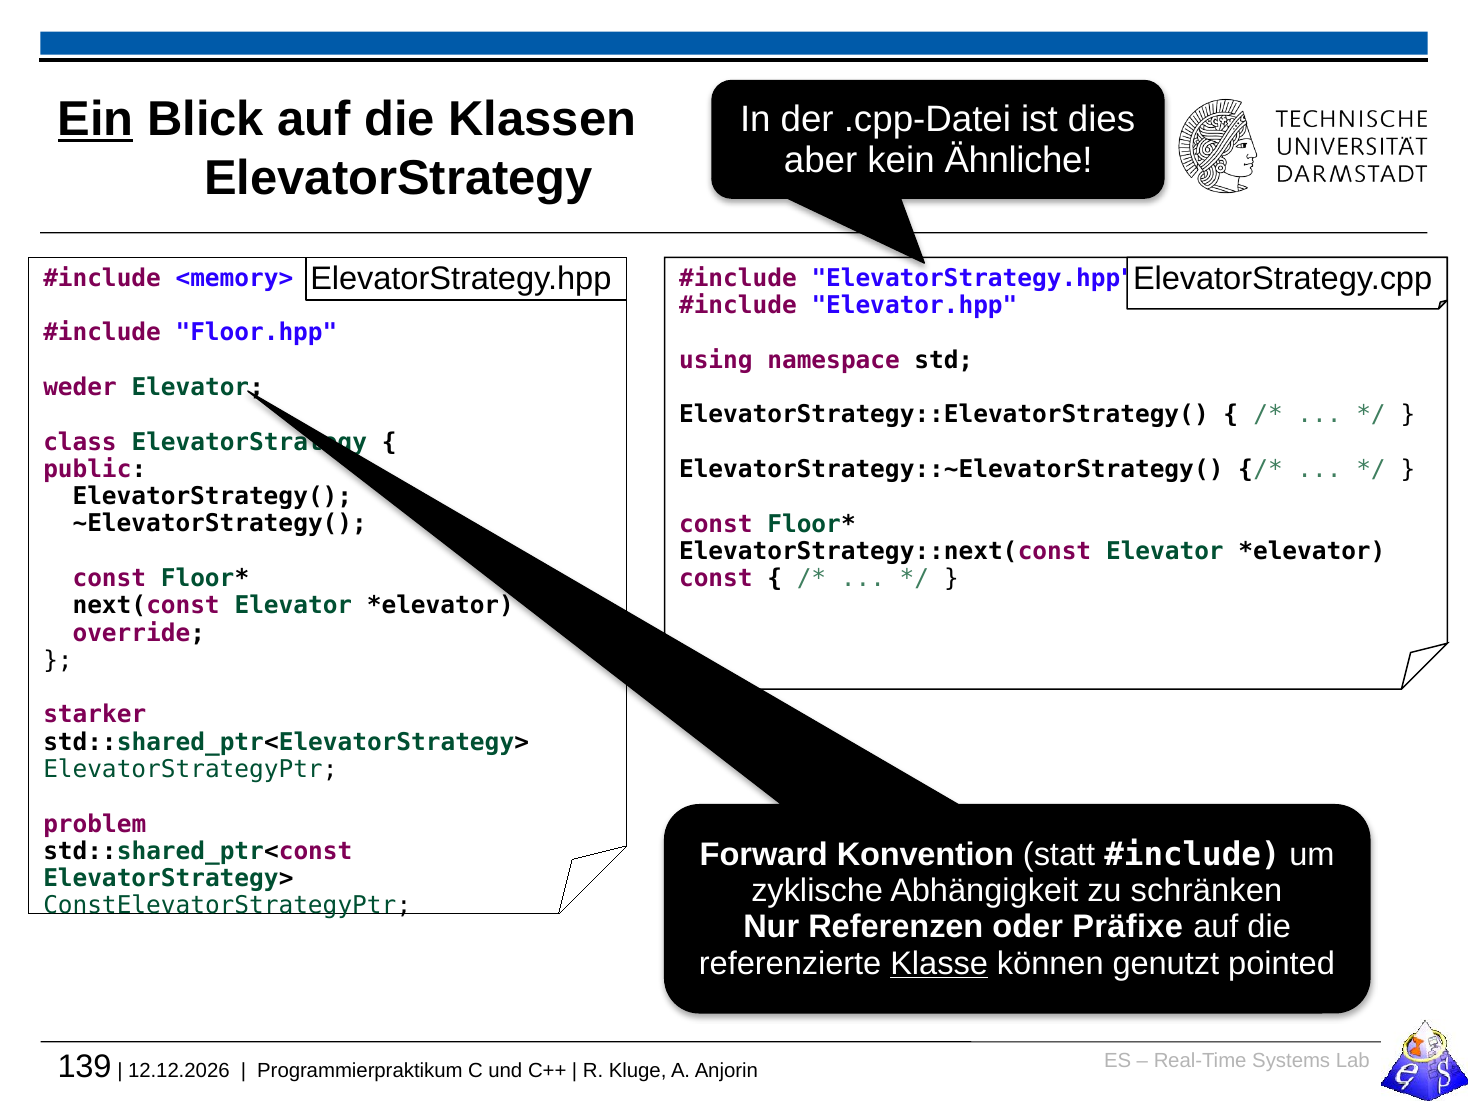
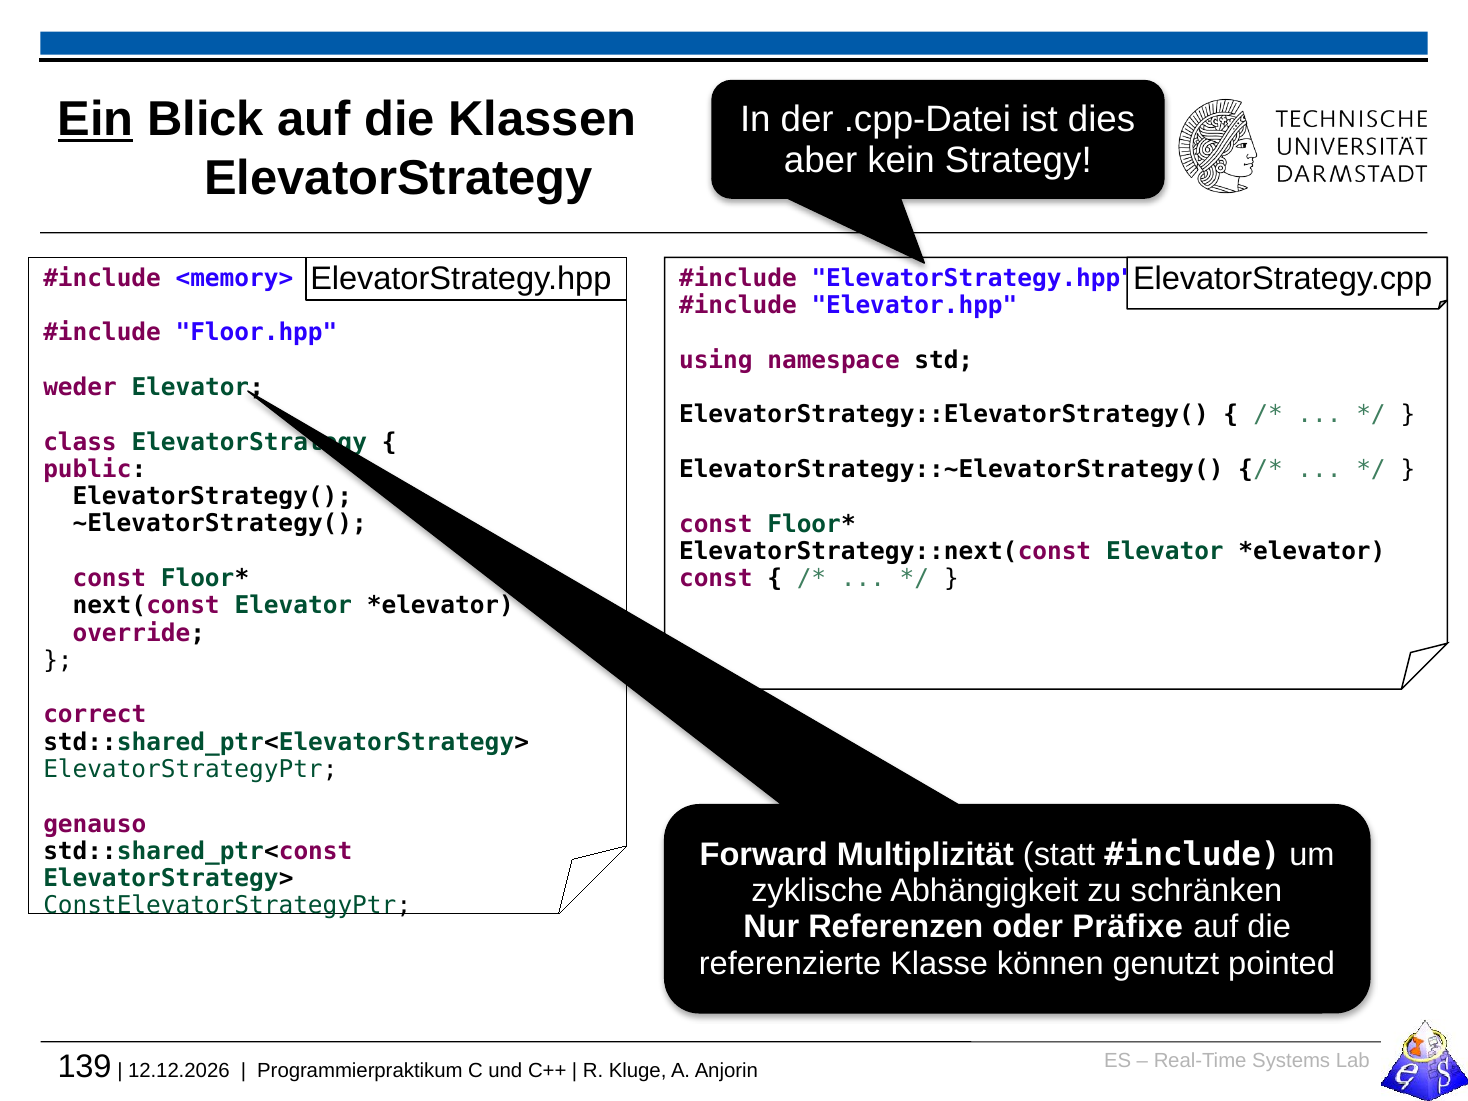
Ähnliche: Ähnliche -> Strategy
starker: starker -> correct
problem: problem -> genauso
Konvention: Konvention -> Multiplizität
Klasse underline: present -> none
